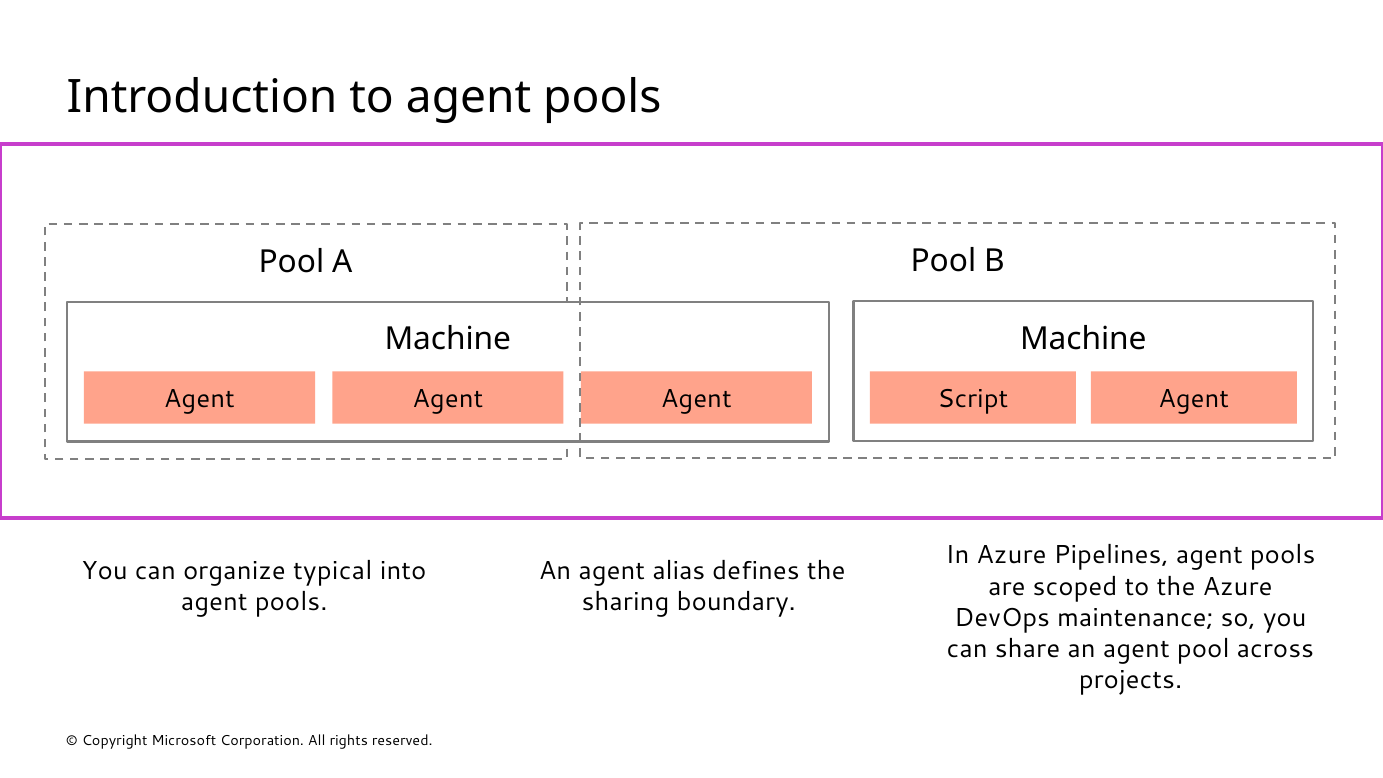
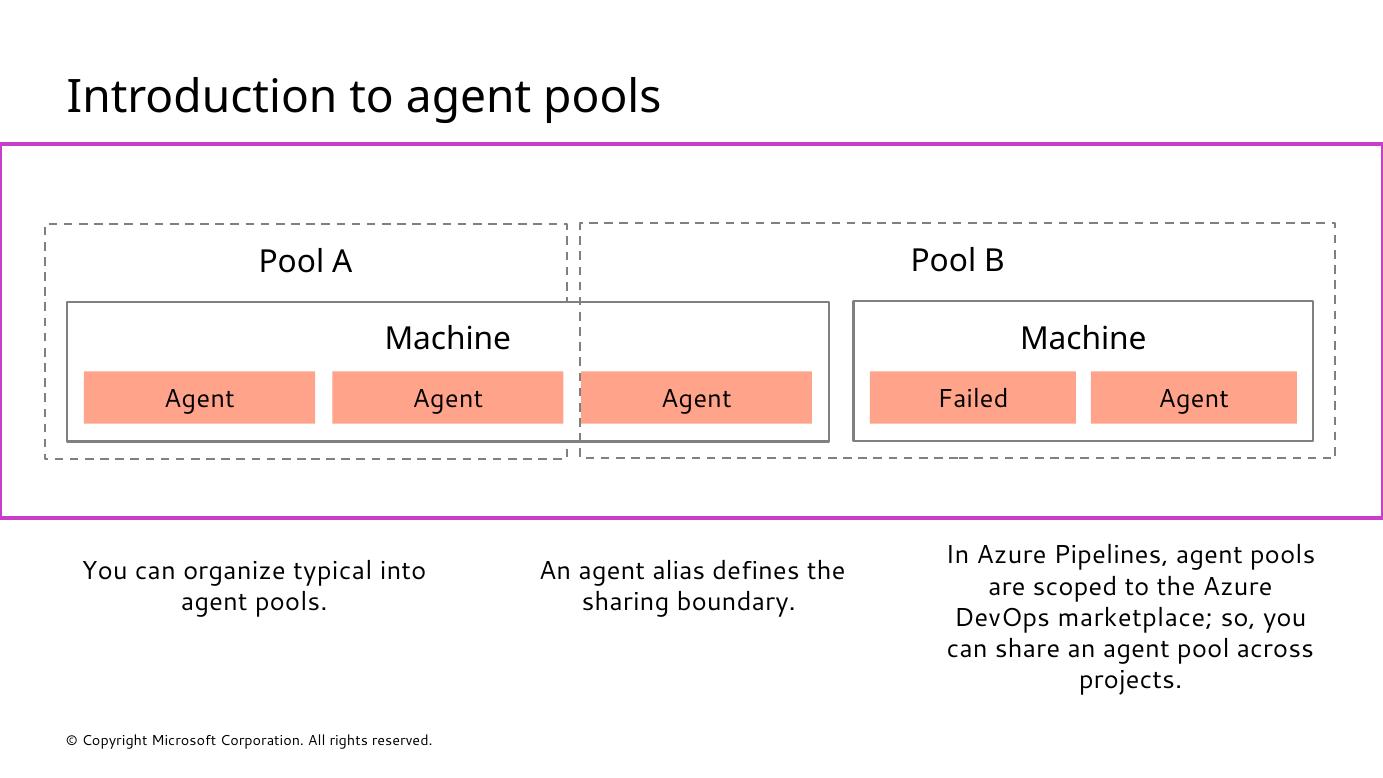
Script: Script -> Failed
maintenance: maintenance -> marketplace
